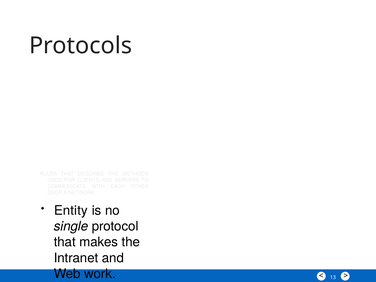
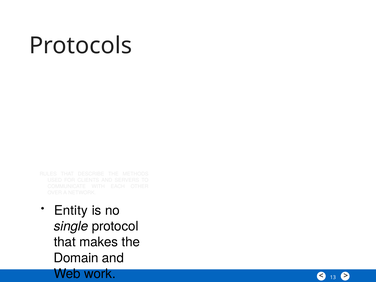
Intranet: Intranet -> Domain
